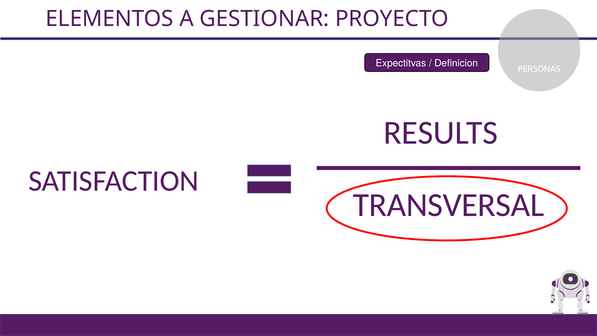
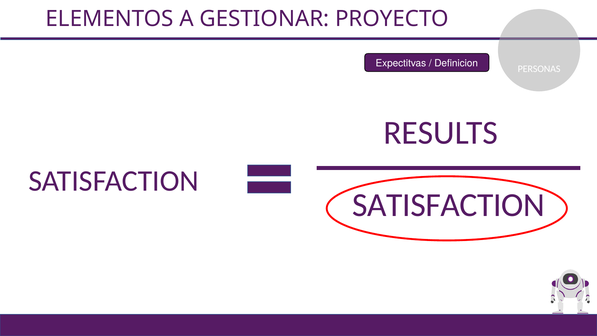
TRANSVERSAL at (448, 205): TRANSVERSAL -> SATISFACTION
